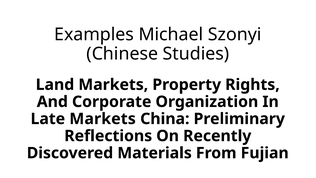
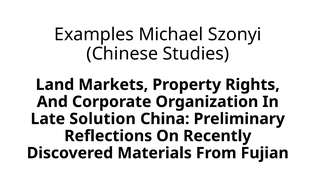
Late Markets: Markets -> Solution
